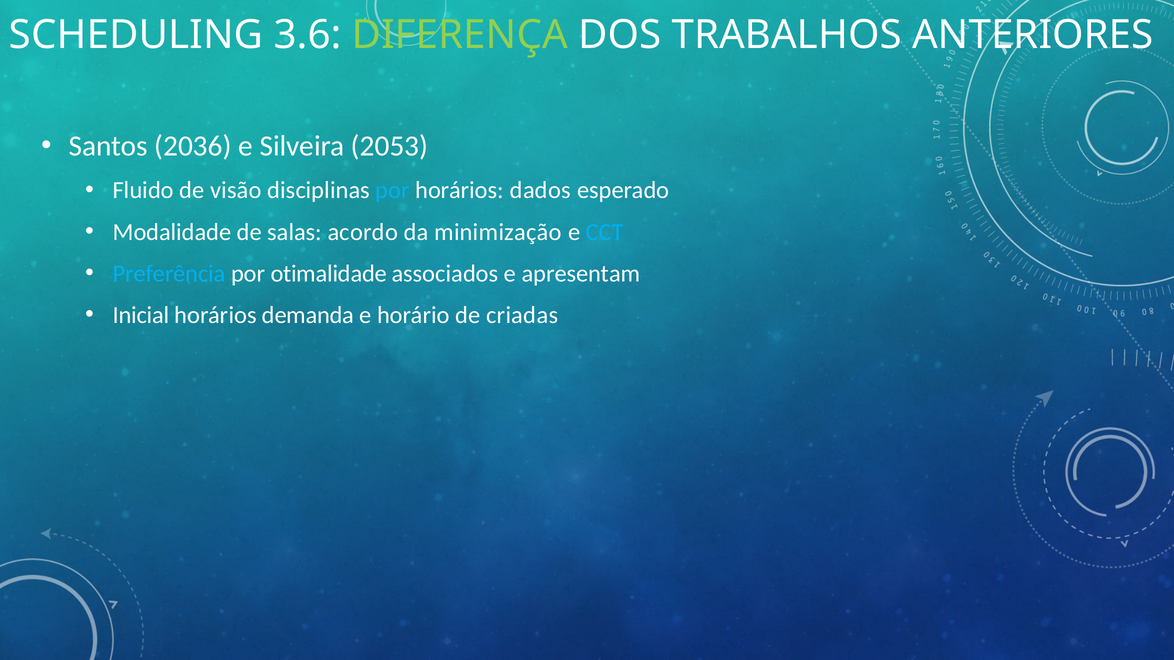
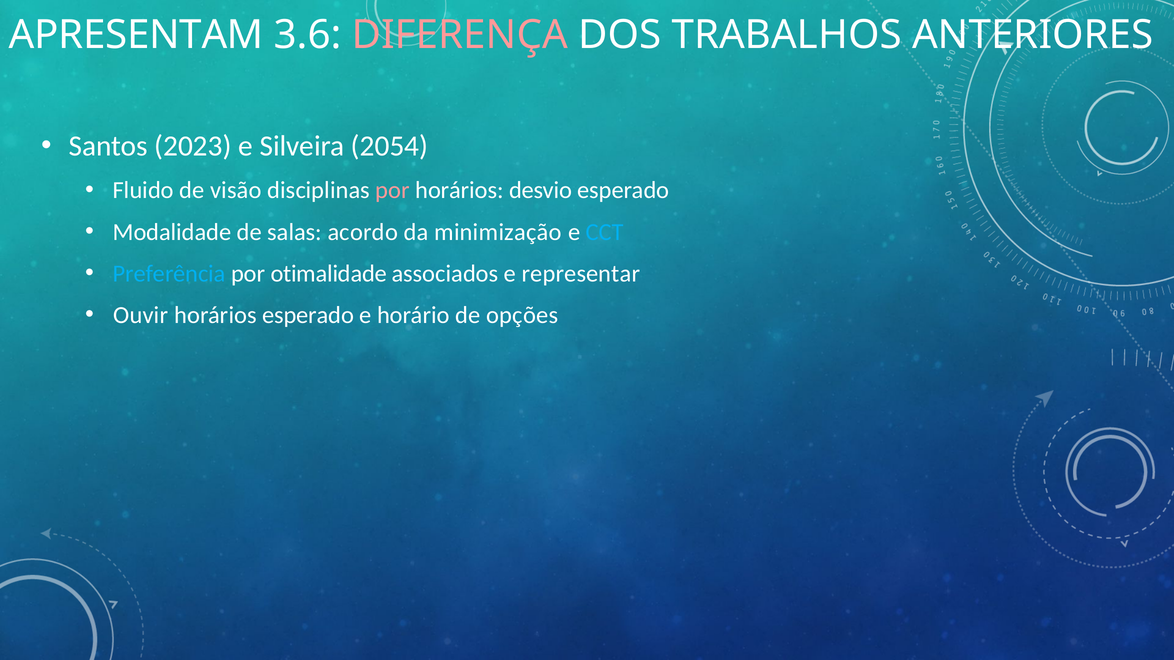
SCHEDULING: SCHEDULING -> APRESENTAM
DIFERENÇA colour: light green -> pink
2036: 2036 -> 2023
2053: 2053 -> 2054
por at (393, 190) colour: light blue -> pink
dados: dados -> desvio
apresentam: apresentam -> representar
Inicial: Inicial -> Ouvir
horários demanda: demanda -> esperado
criadas: criadas -> opções
